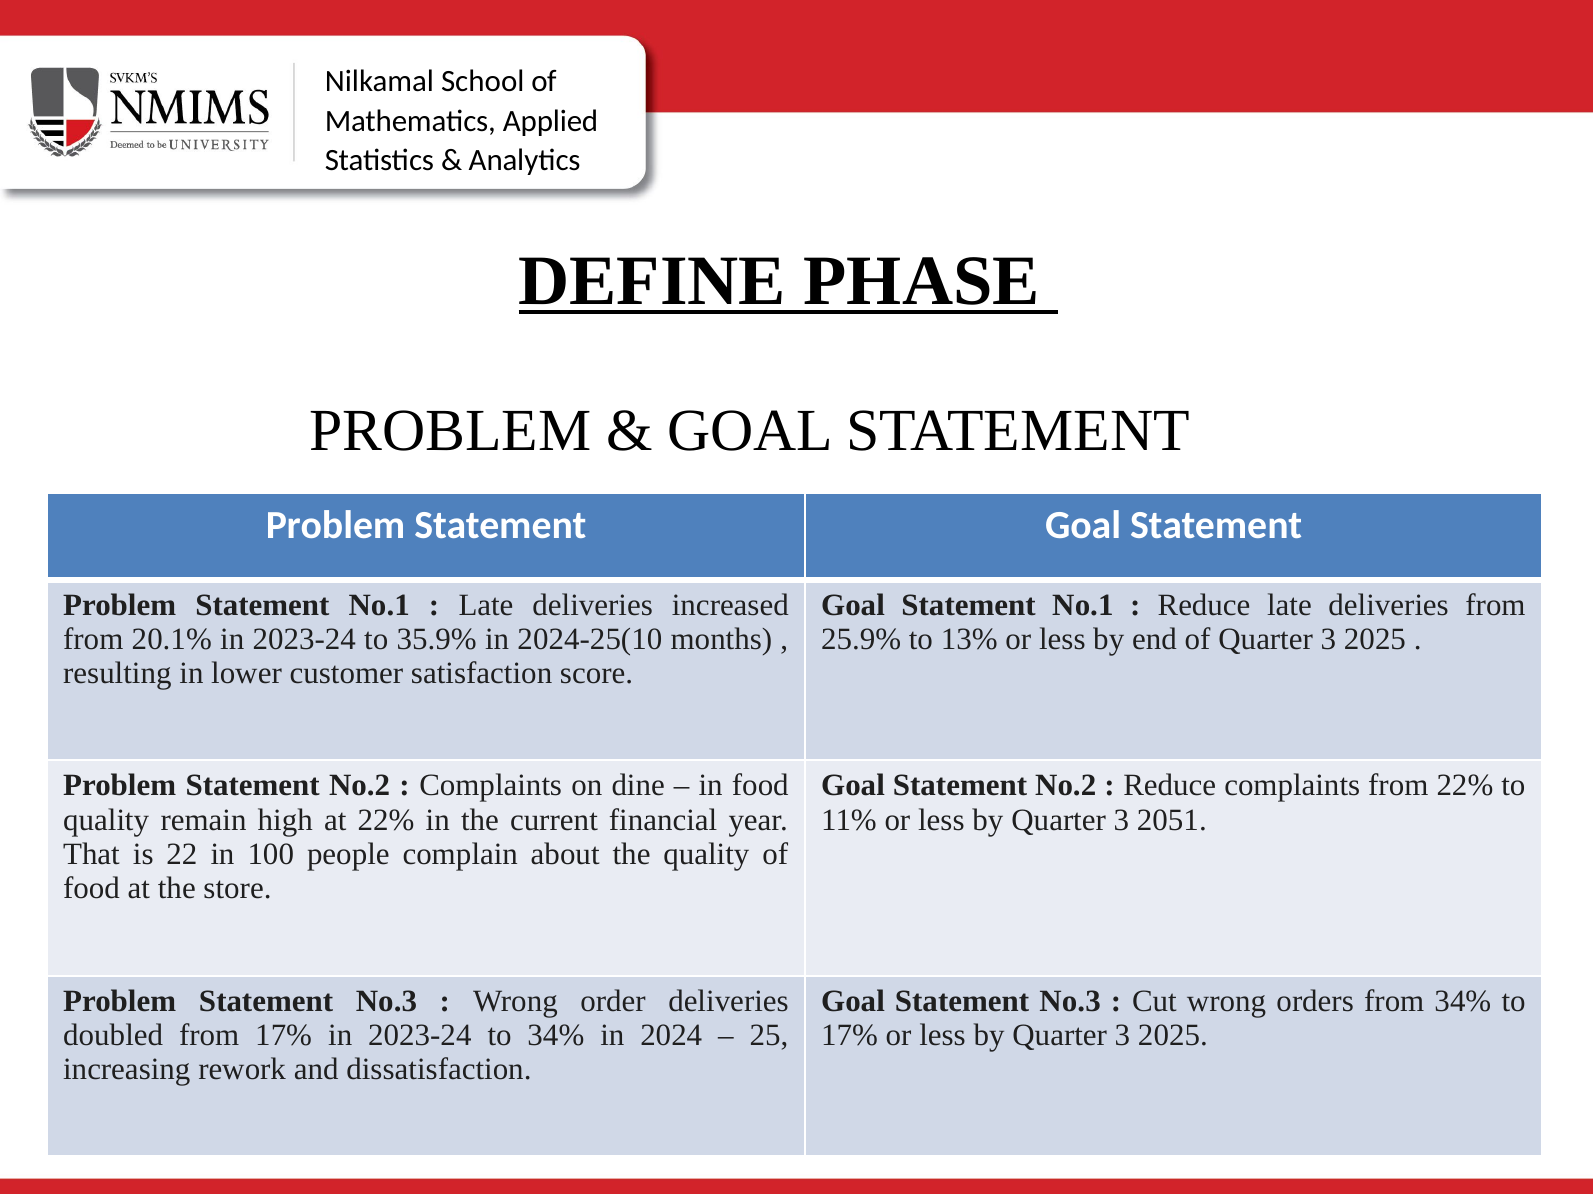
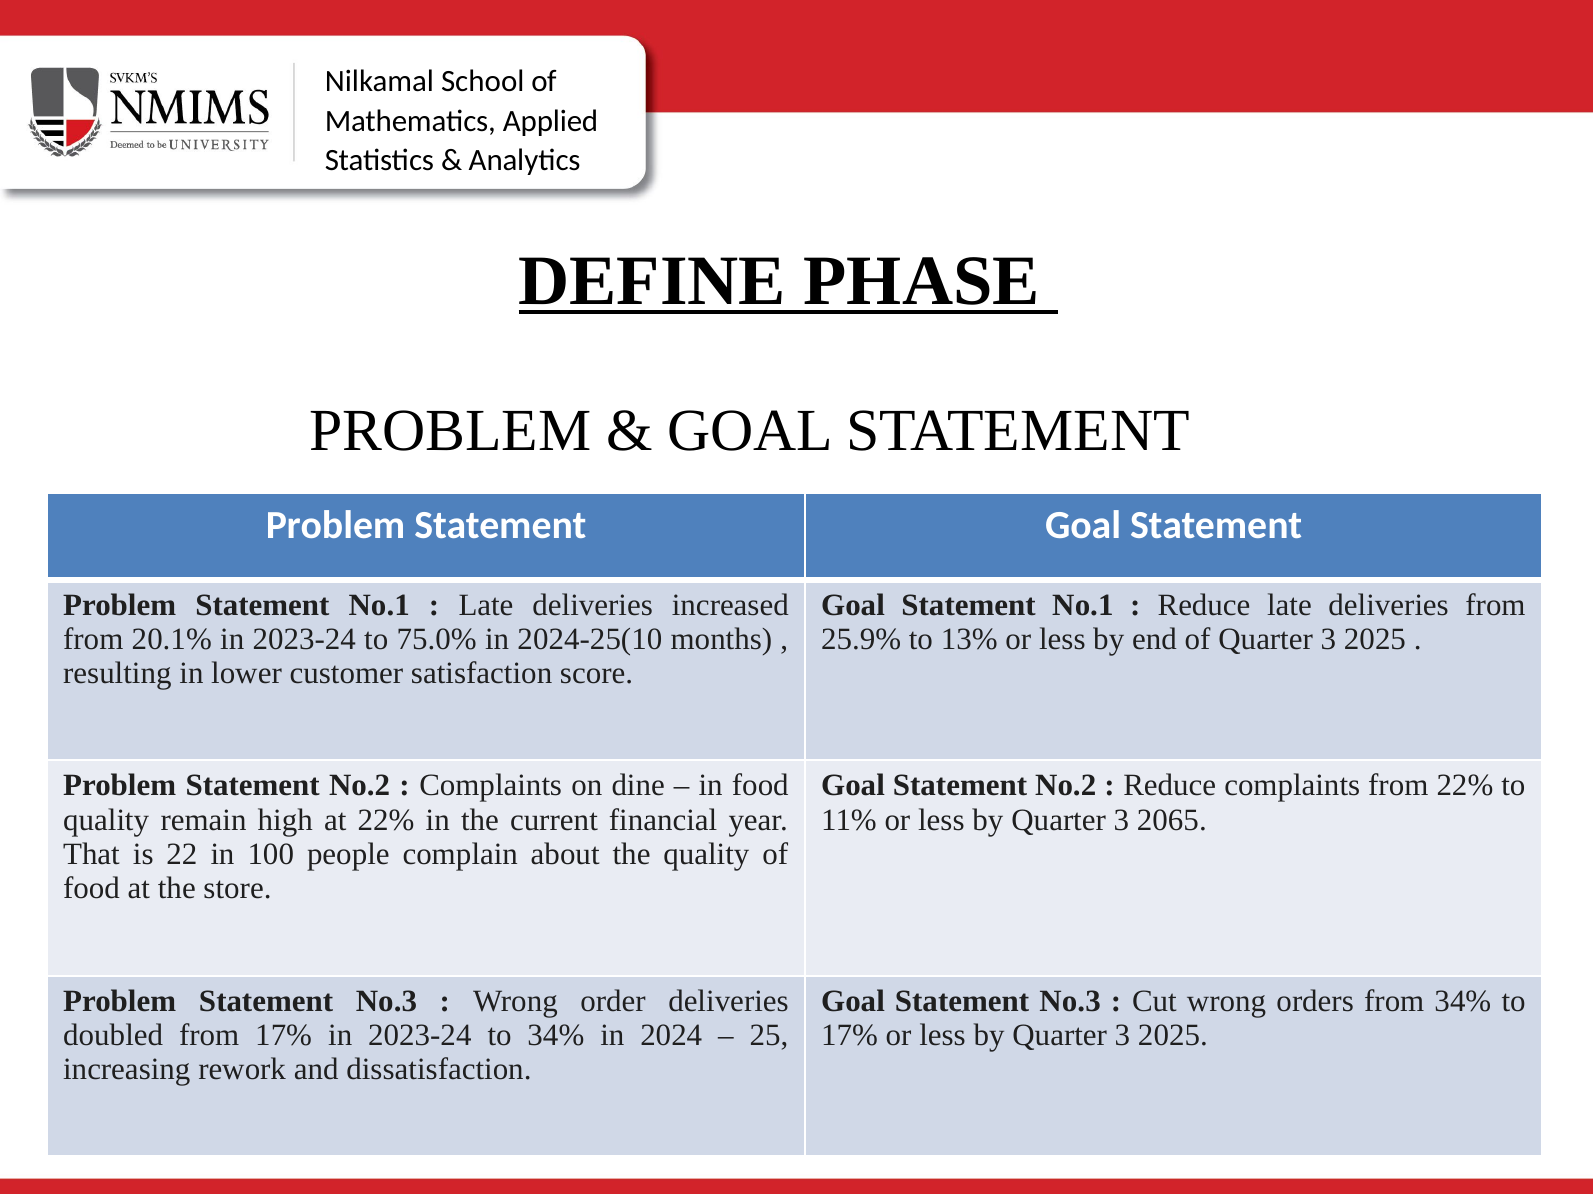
35.9%: 35.9% -> 75.0%
2051: 2051 -> 2065
